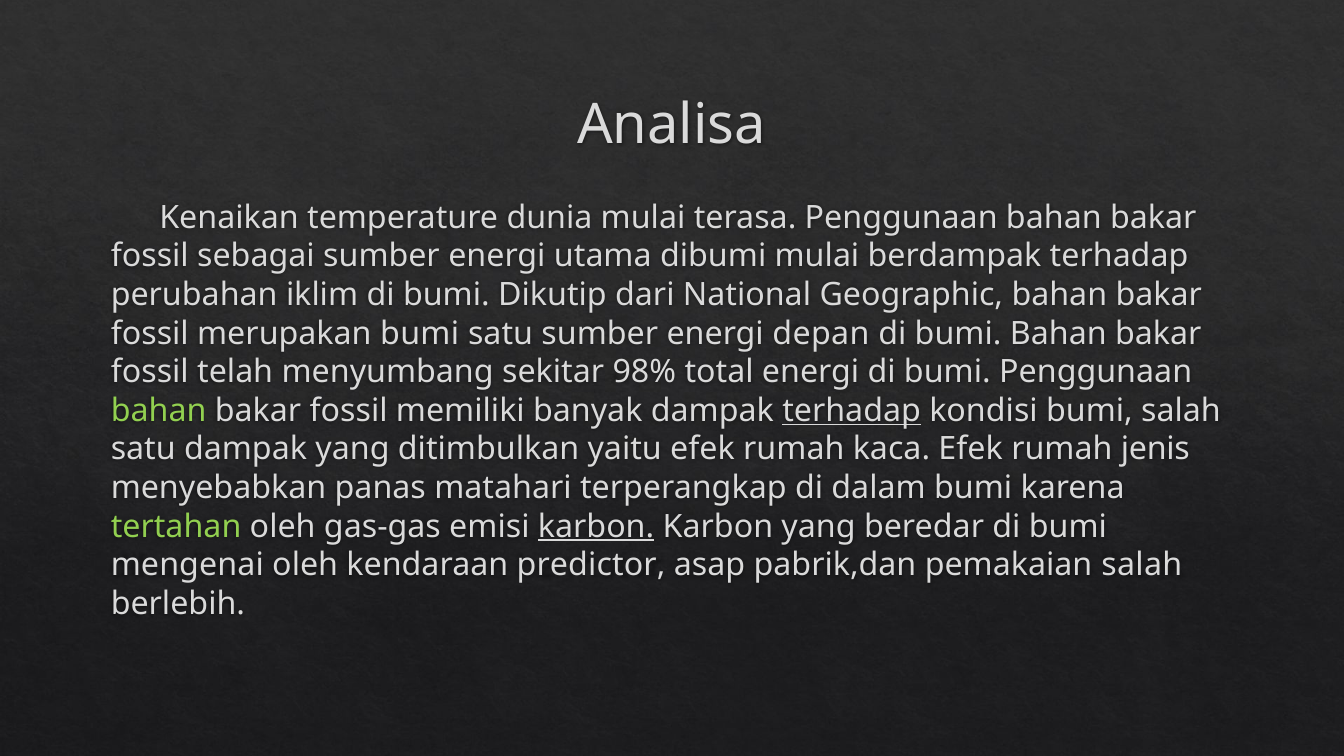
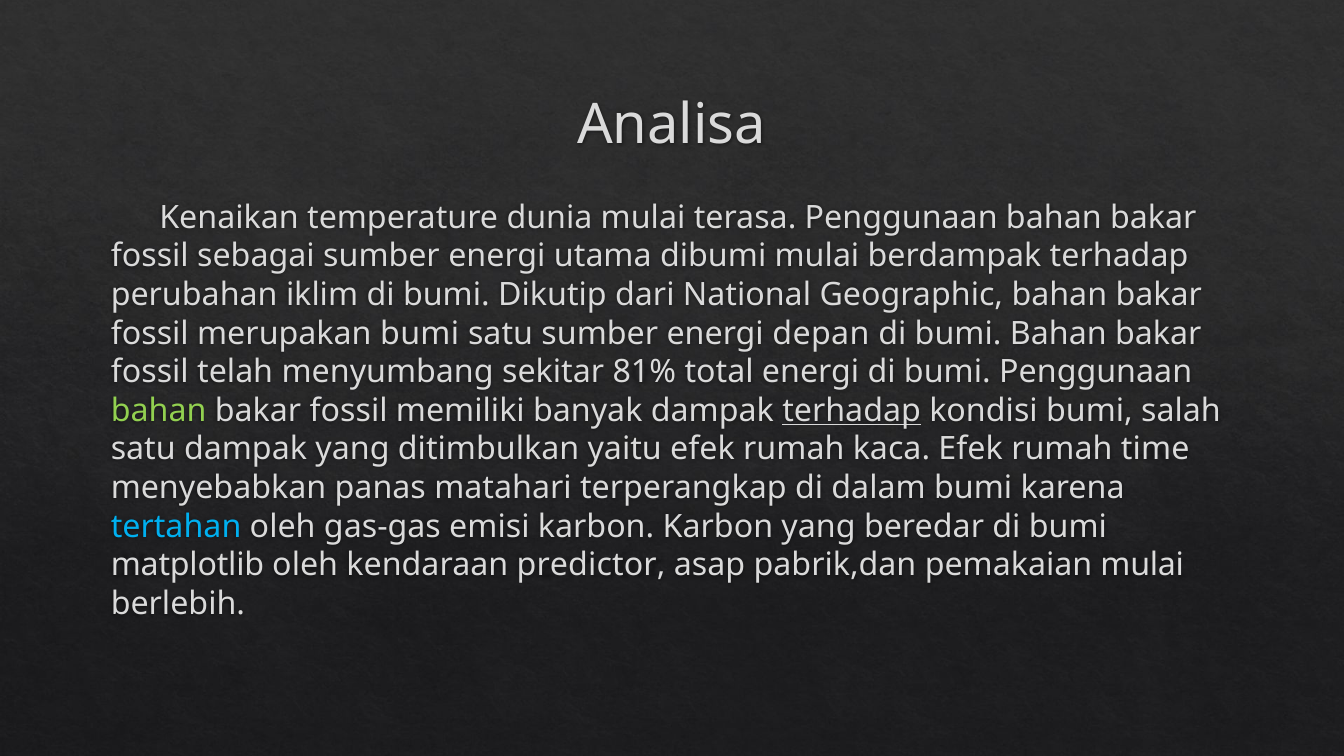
98%: 98% -> 81%
jenis: jenis -> time
tertahan colour: light green -> light blue
karbon at (596, 526) underline: present -> none
mengenai: mengenai -> matplotlib
pemakaian salah: salah -> mulai
